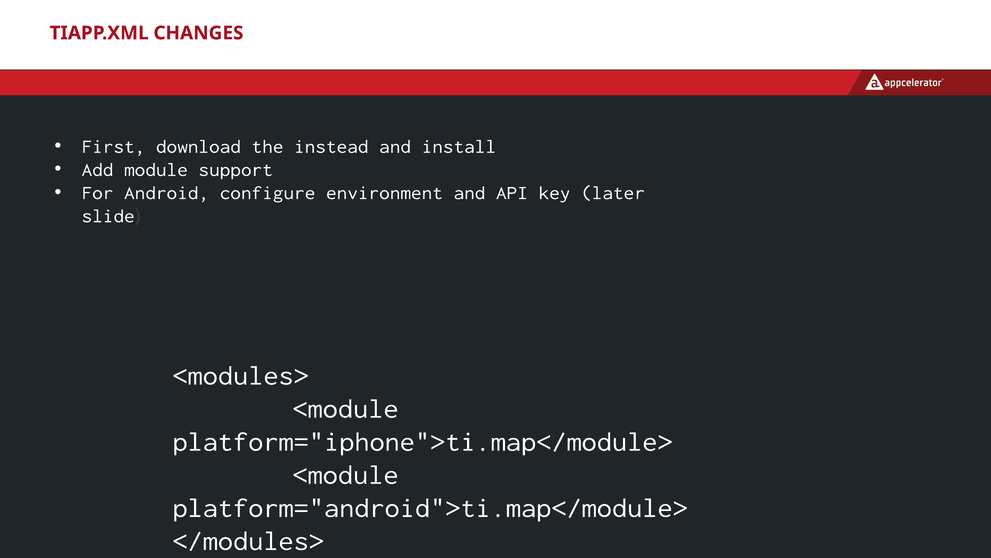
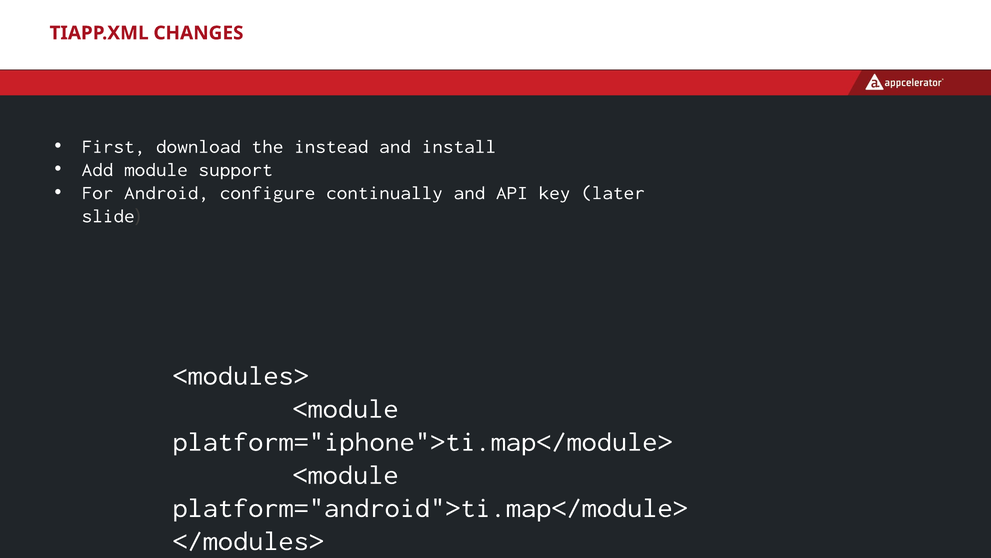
environment: environment -> continually
